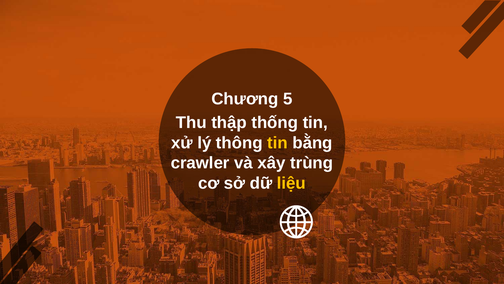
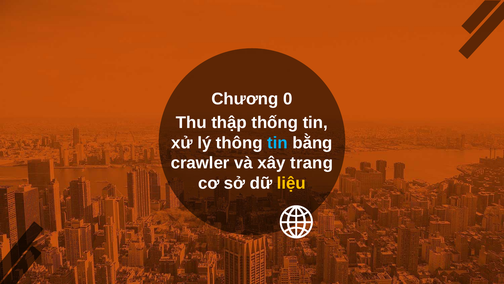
5: 5 -> 0
tin at (278, 143) colour: yellow -> light blue
trùng: trùng -> trang
